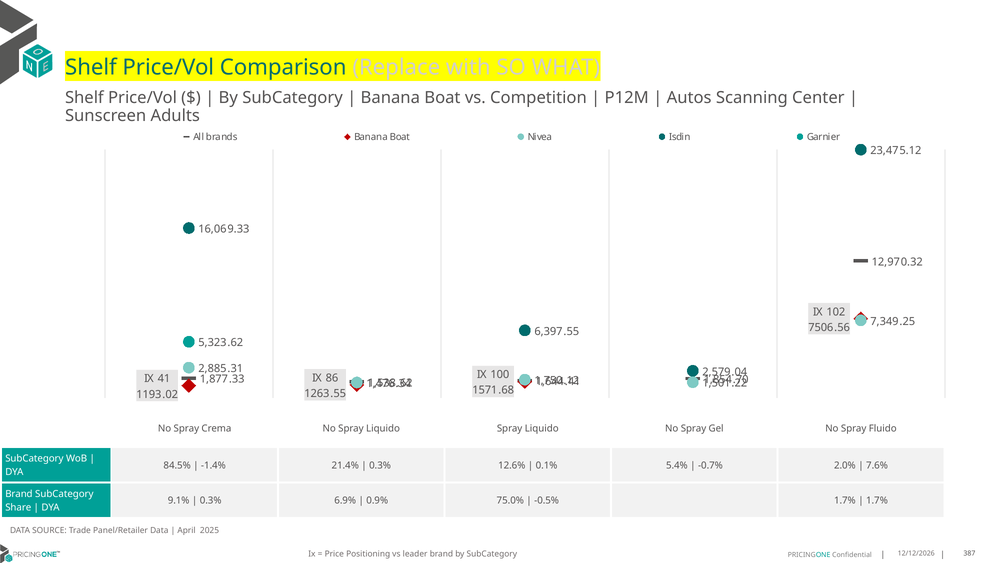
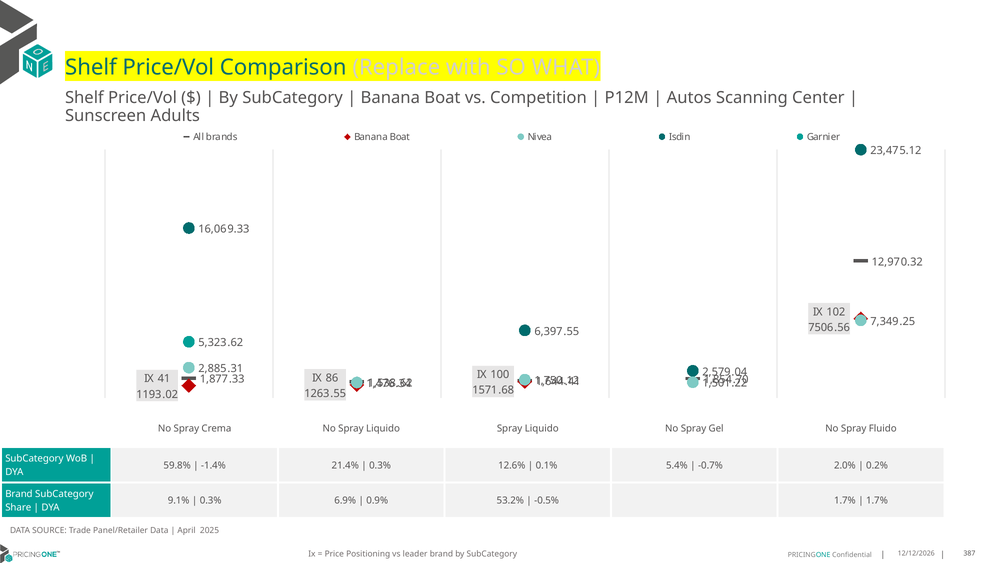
84.5%: 84.5% -> 59.8%
7.6%: 7.6% -> 0.2%
75.0%: 75.0% -> 53.2%
